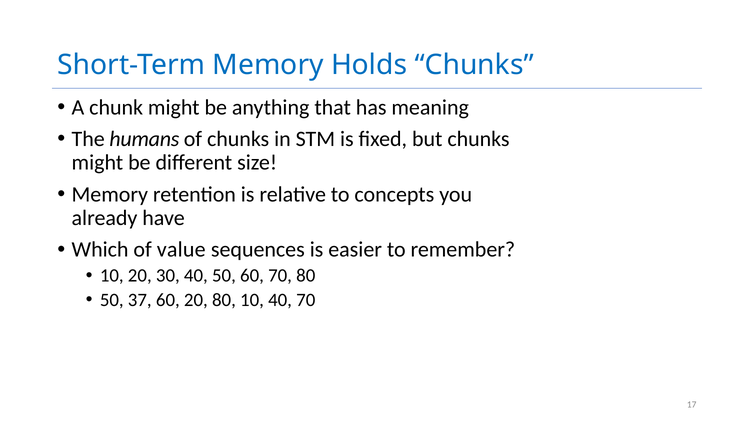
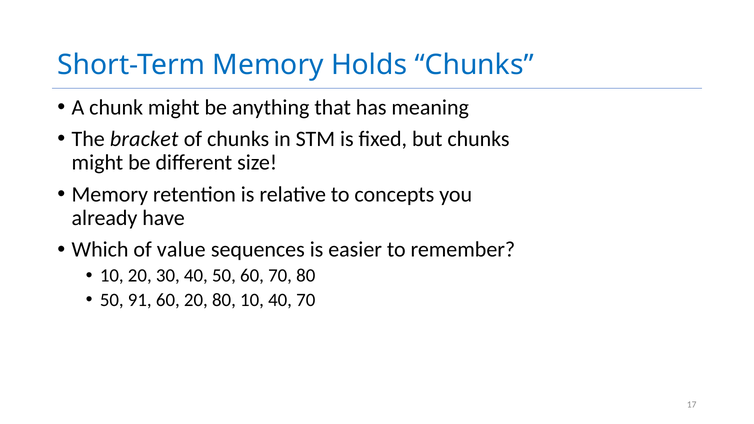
humans: humans -> bracket
37: 37 -> 91
